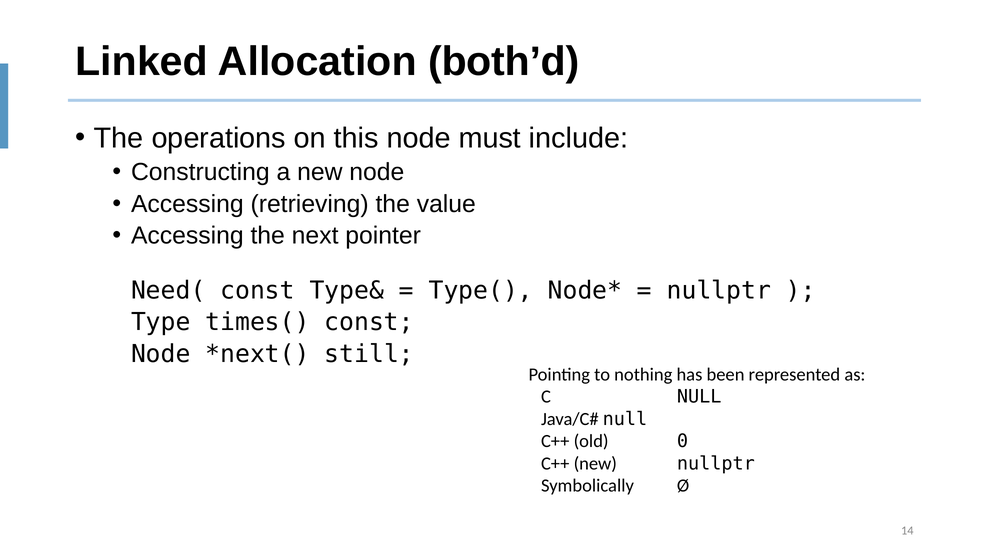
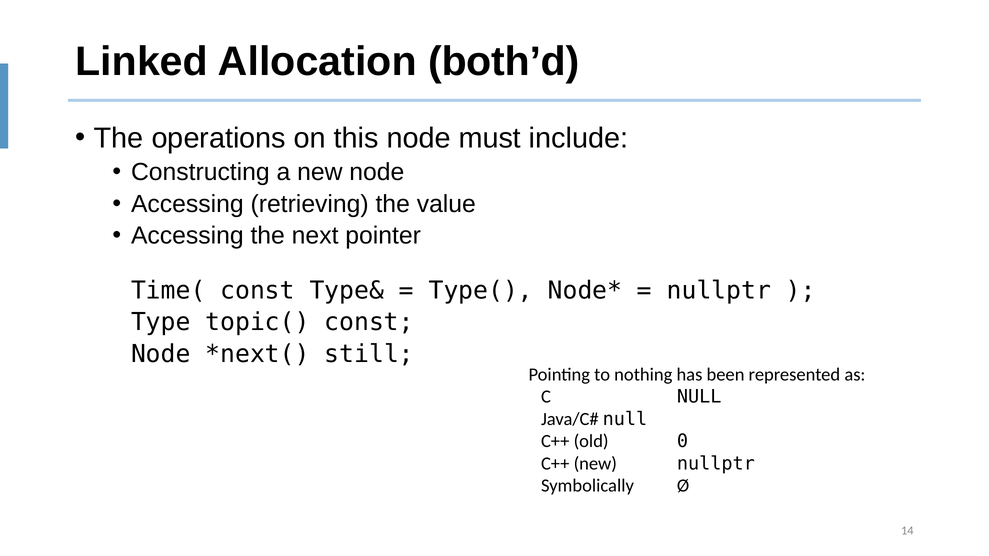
Need(: Need( -> Time(
times(: times( -> topic(
